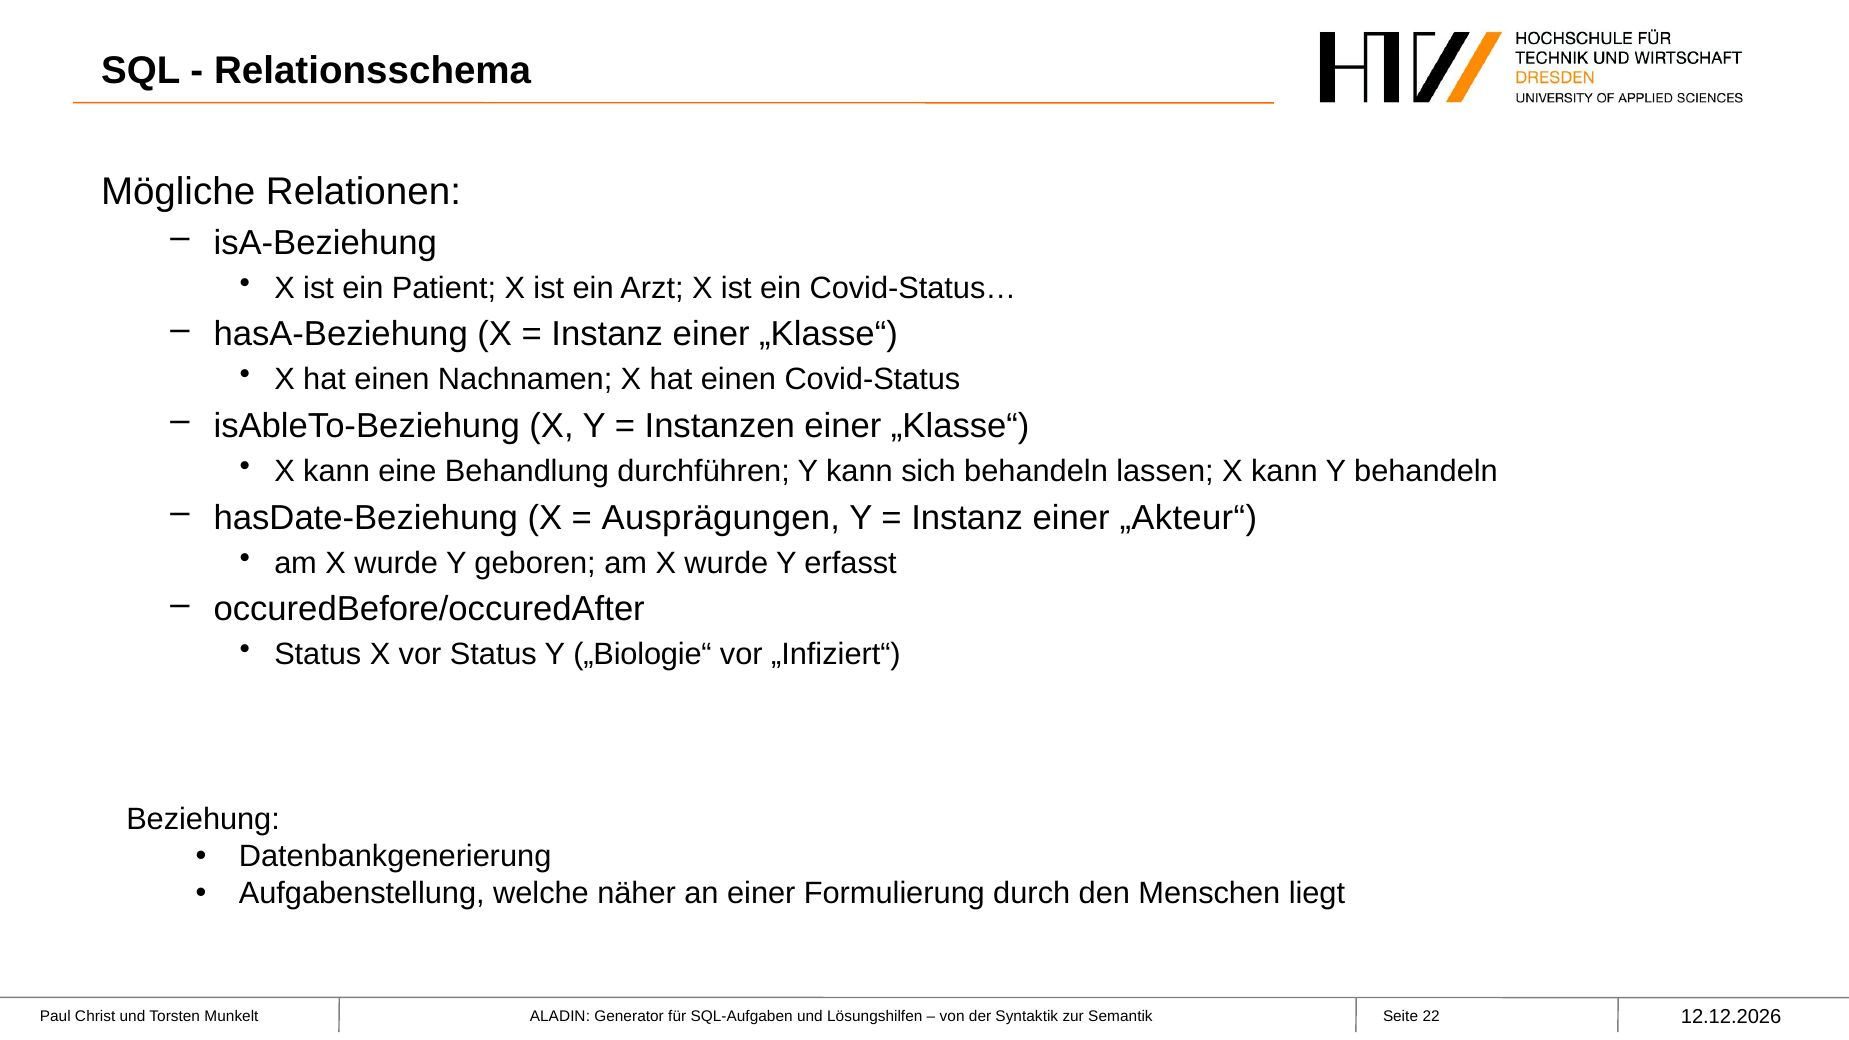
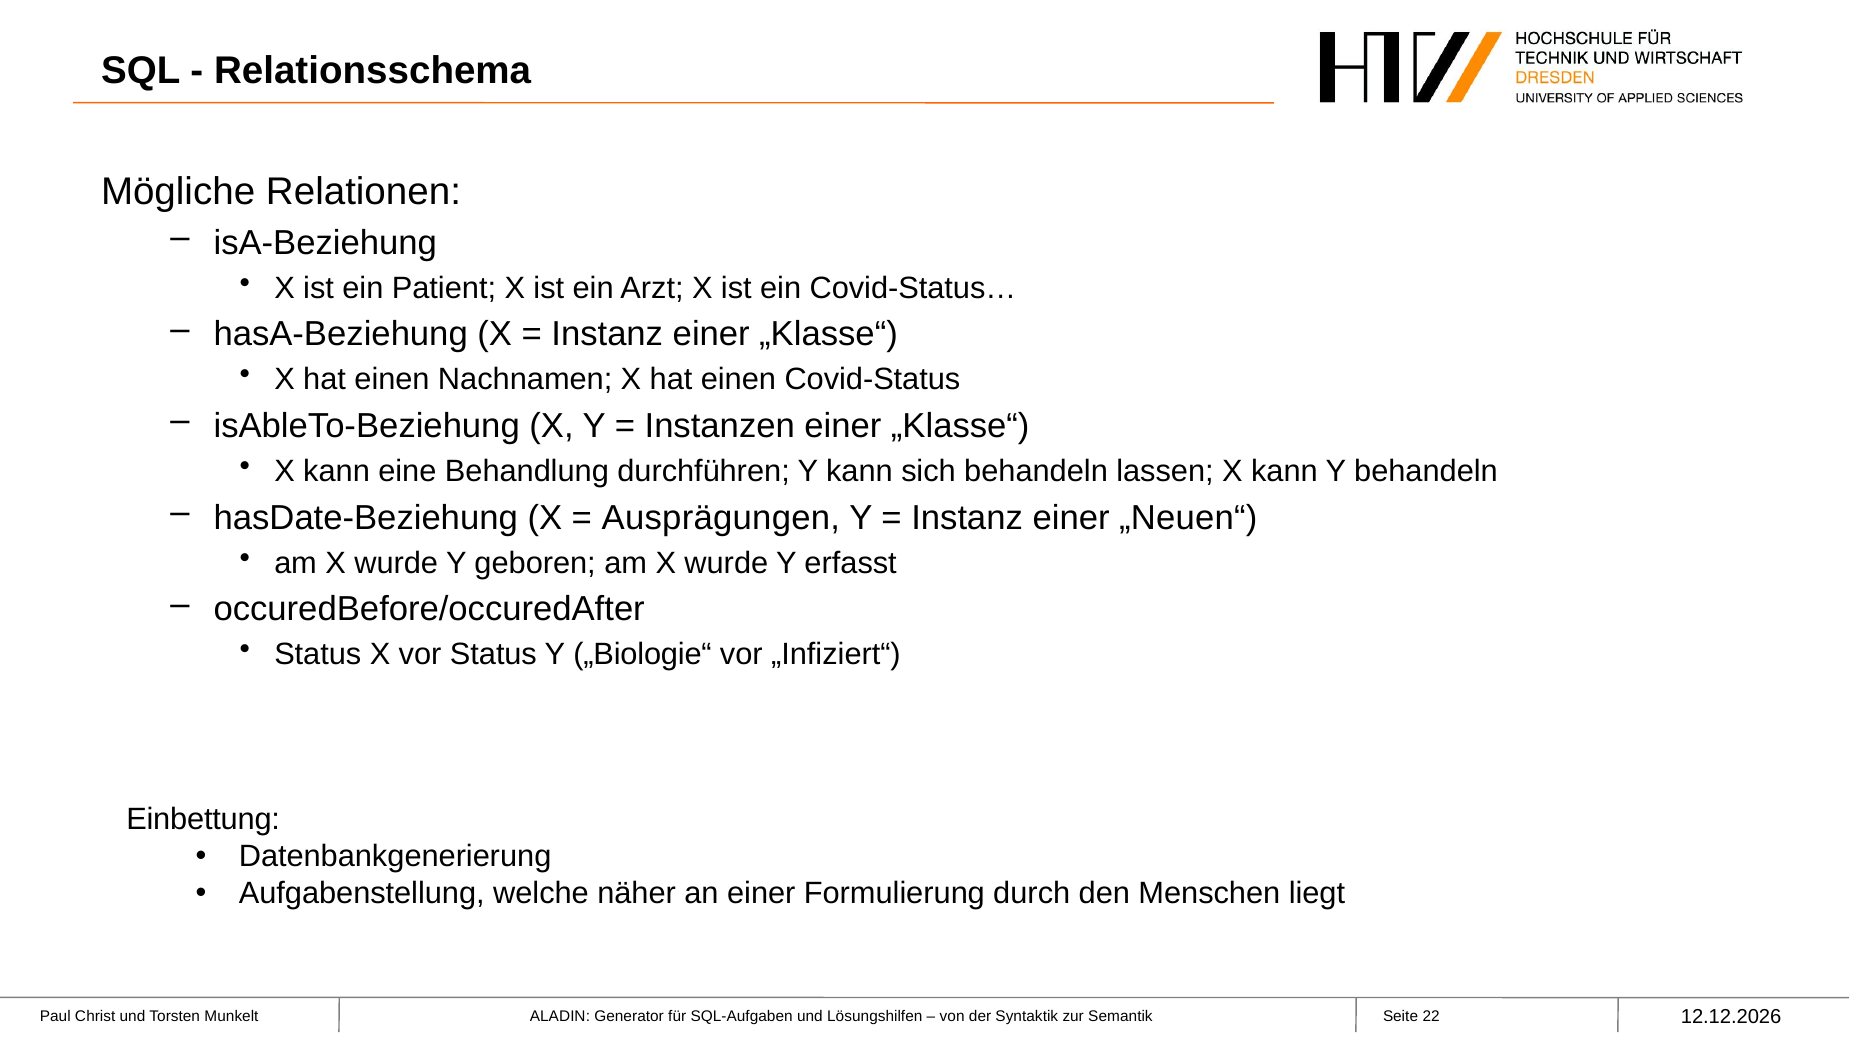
„Akteur“: „Akteur“ -> „Neuen“
Beziehung: Beziehung -> Einbettung
